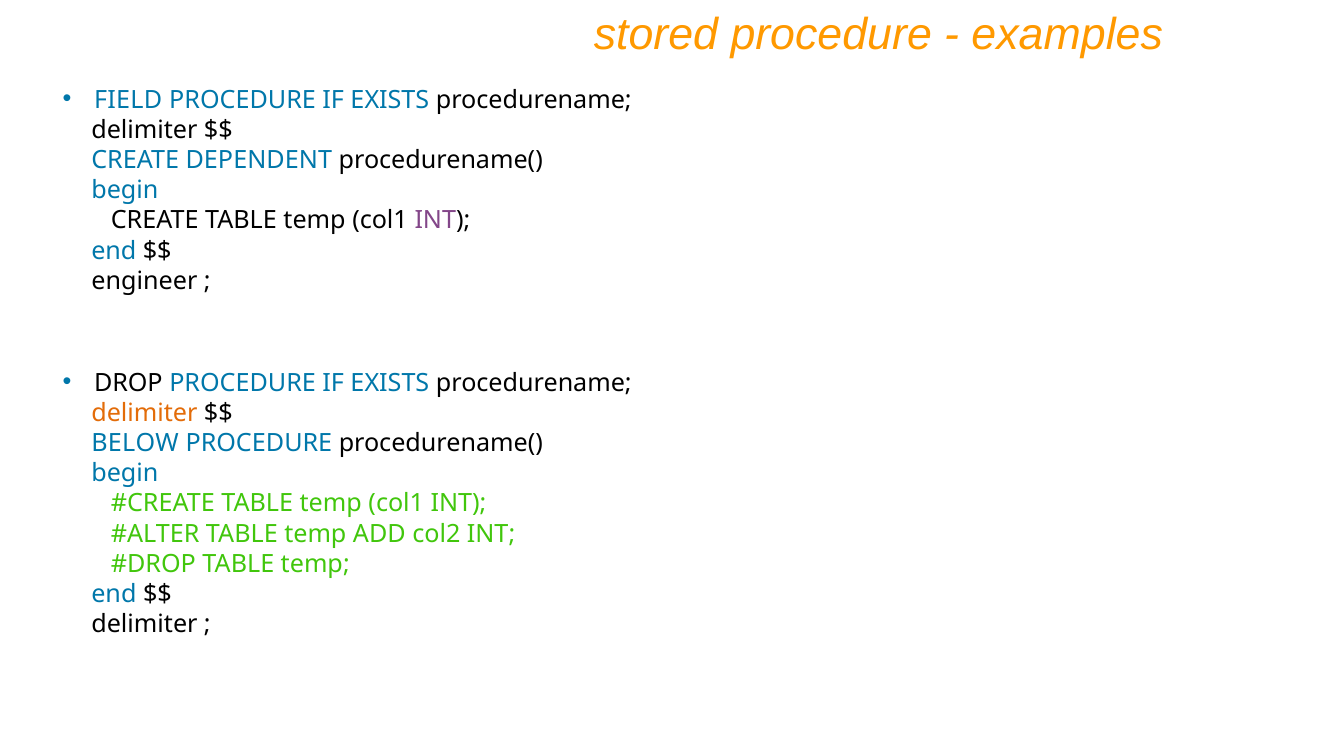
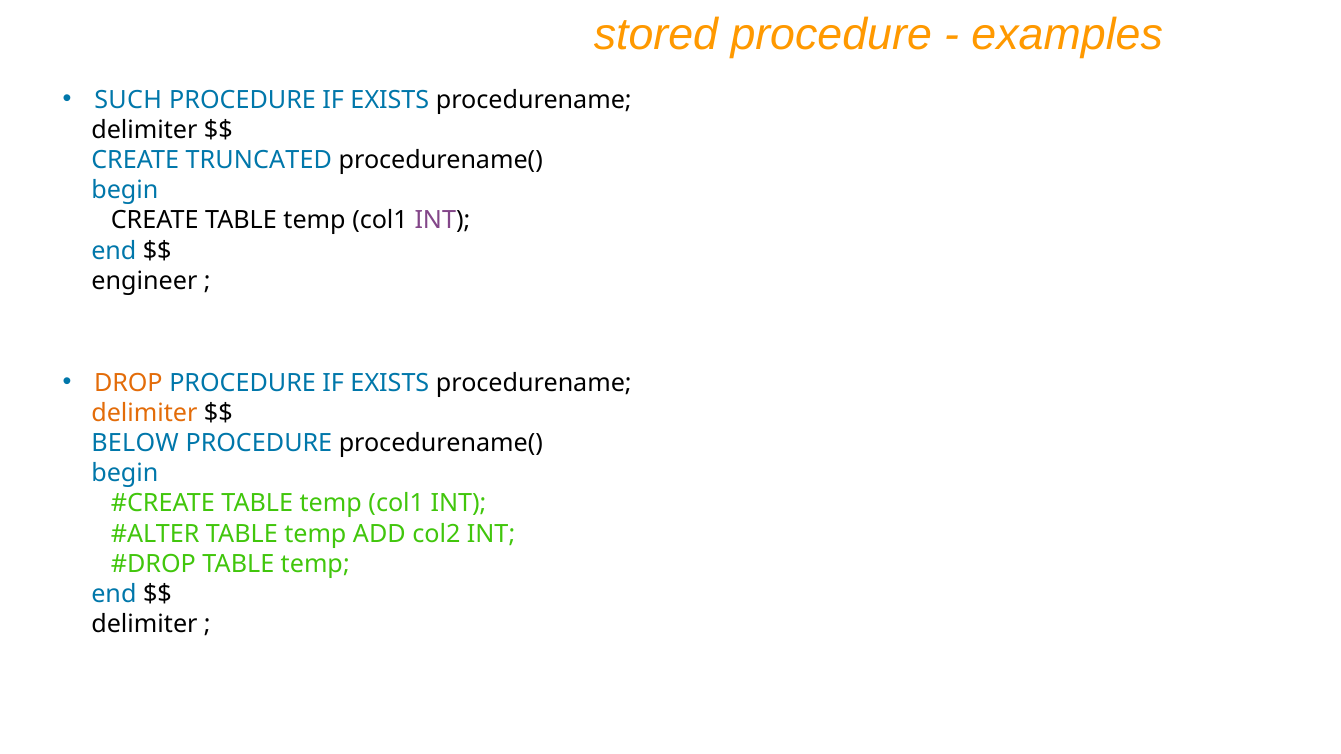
FIELD: FIELD -> SUCH
DEPENDENT: DEPENDENT -> TRUNCATED
DROP colour: black -> orange
